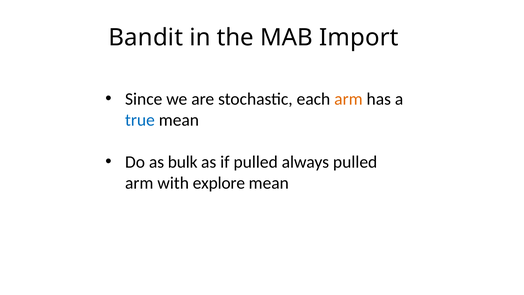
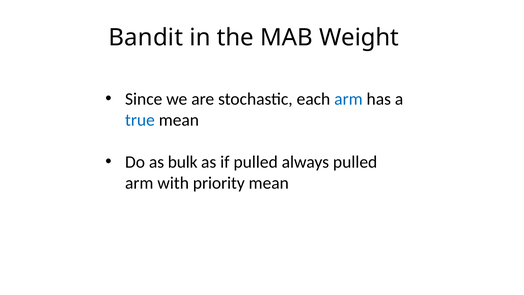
Import: Import -> Weight
arm at (348, 99) colour: orange -> blue
explore: explore -> priority
